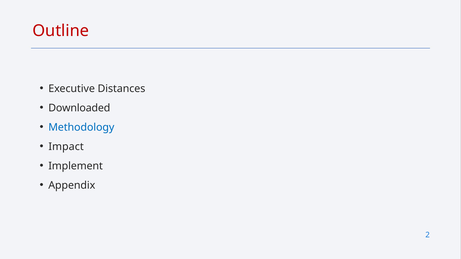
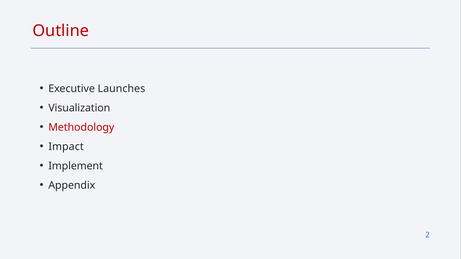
Distances: Distances -> Launches
Downloaded: Downloaded -> Visualization
Methodology colour: blue -> red
